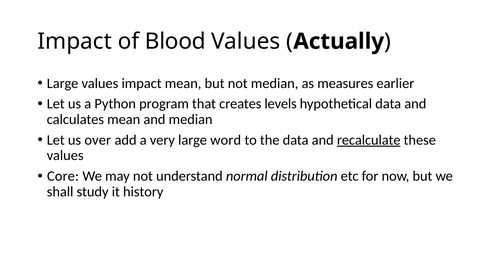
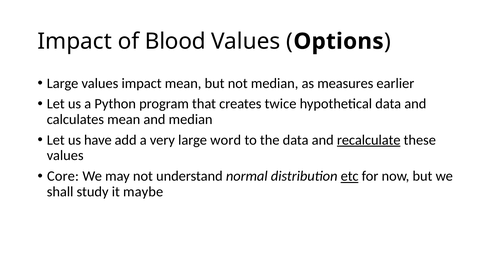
Actually: Actually -> Options
levels: levels -> twice
over: over -> have
etc underline: none -> present
history: history -> maybe
